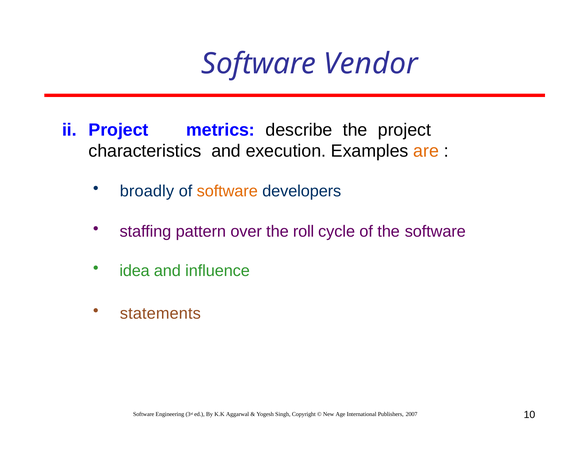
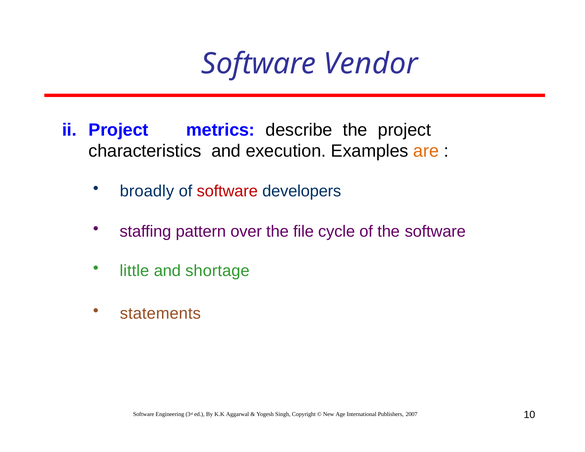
software at (227, 191) colour: orange -> red
roll: roll -> file
idea: idea -> little
influence: influence -> shortage
